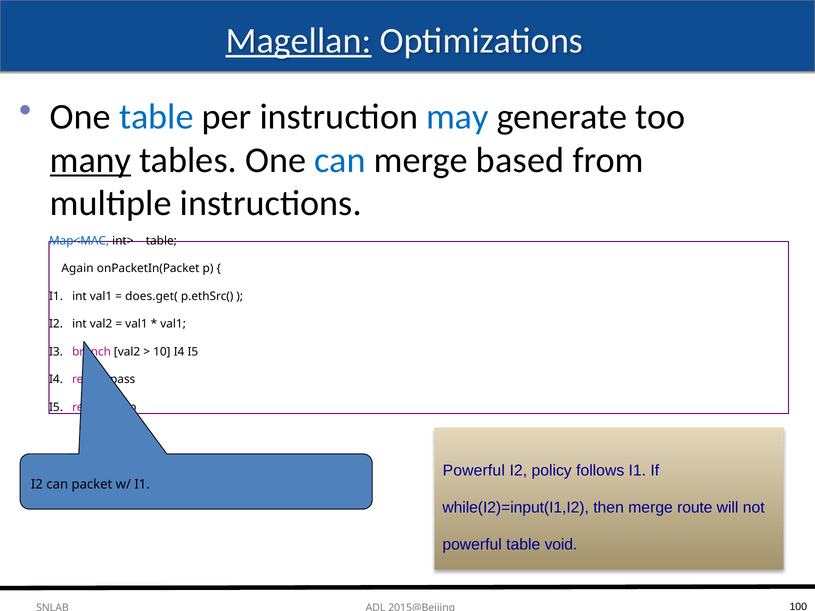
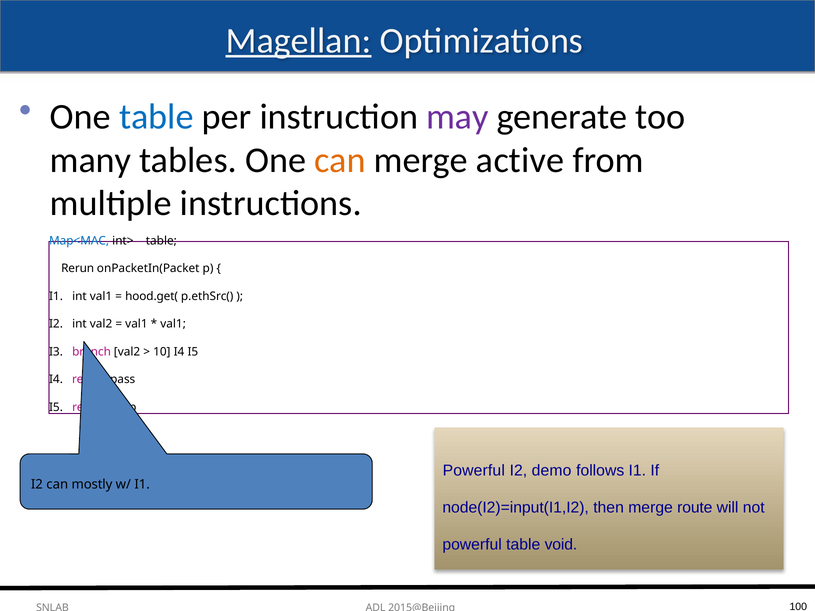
may colour: blue -> purple
many underline: present -> none
can at (340, 160) colour: blue -> orange
based: based -> active
Again: Again -> Rerun
does.get(: does.get( -> hood.get(
policy: policy -> demo
packet: packet -> mostly
while(I2)=input(I1,I2: while(I2)=input(I1,I2 -> node(I2)=input(I1,I2
